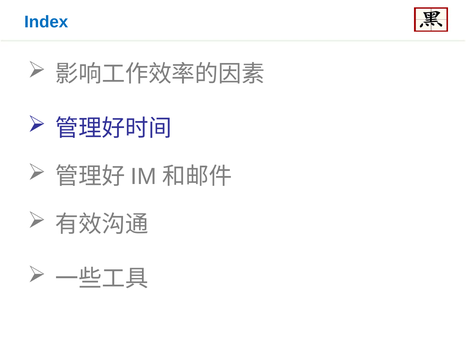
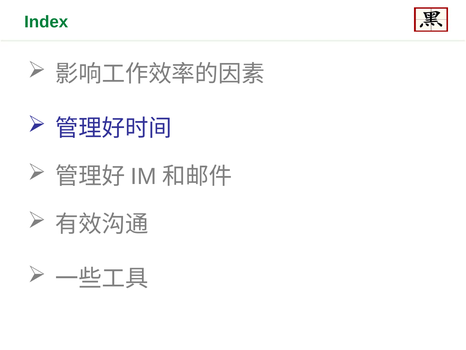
Index colour: blue -> green
